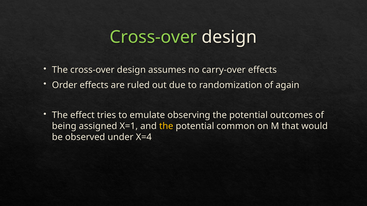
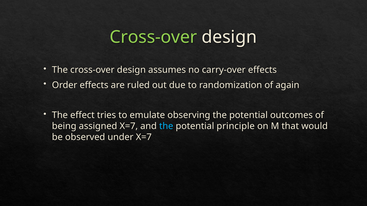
assigned X=1: X=1 -> X=7
the at (166, 126) colour: yellow -> light blue
common: common -> principle
under X=4: X=4 -> X=7
